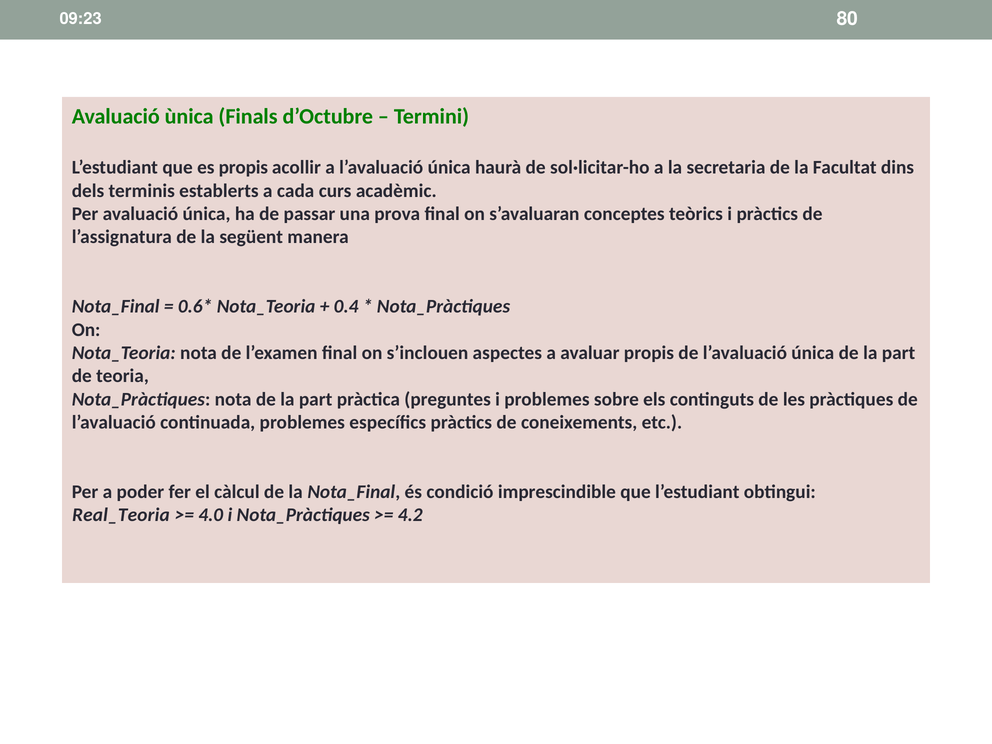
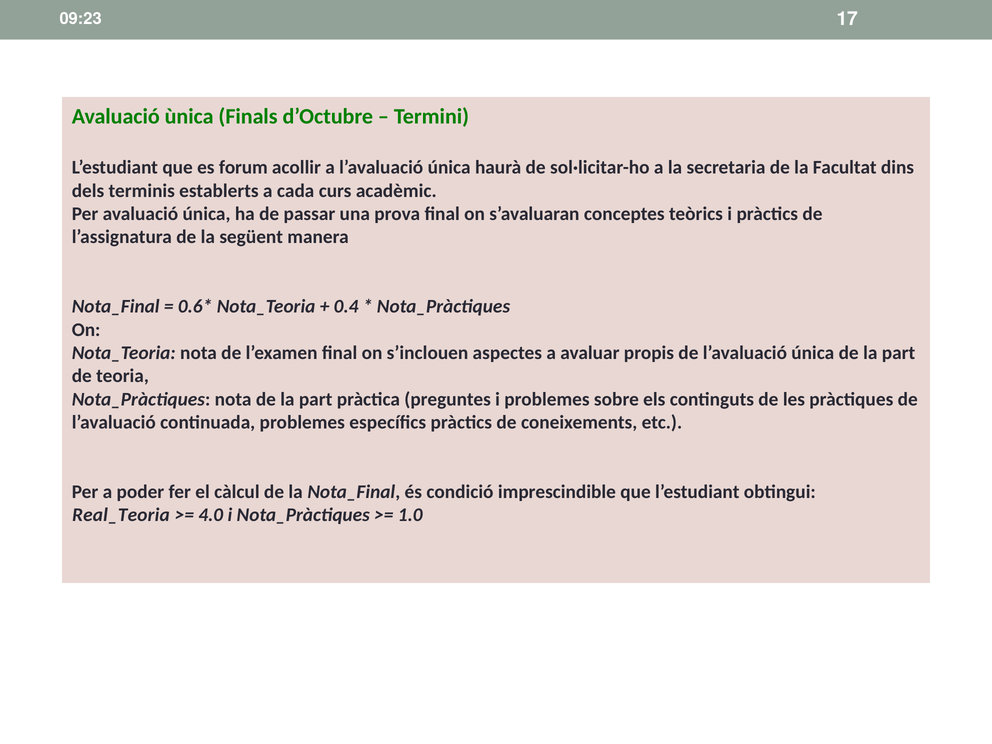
80: 80 -> 17
es propis: propis -> forum
4.2: 4.2 -> 1.0
